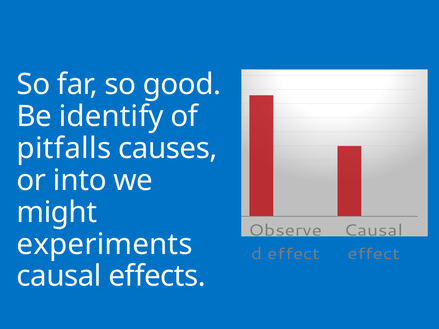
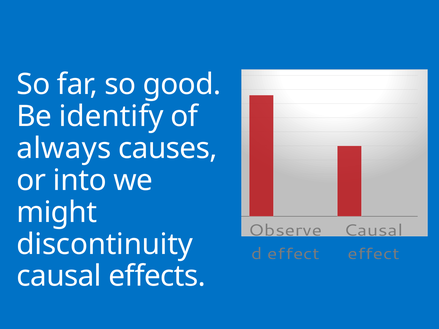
pitfalls: pitfalls -> always
experiments: experiments -> discontinuity
